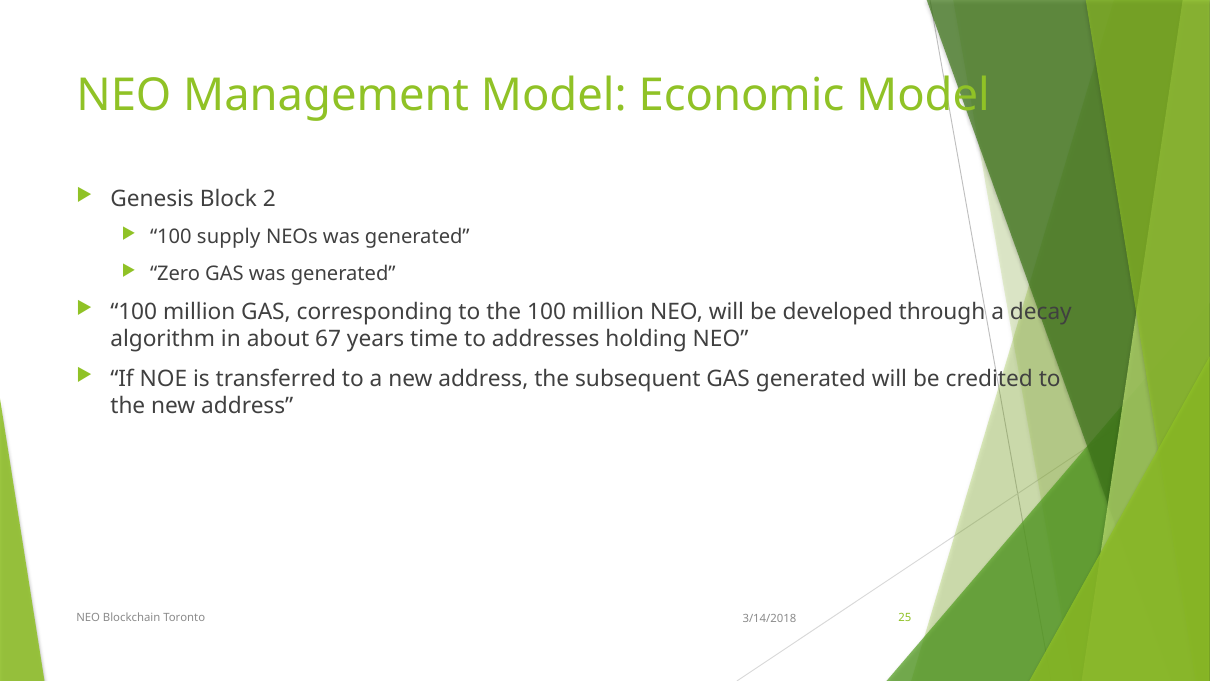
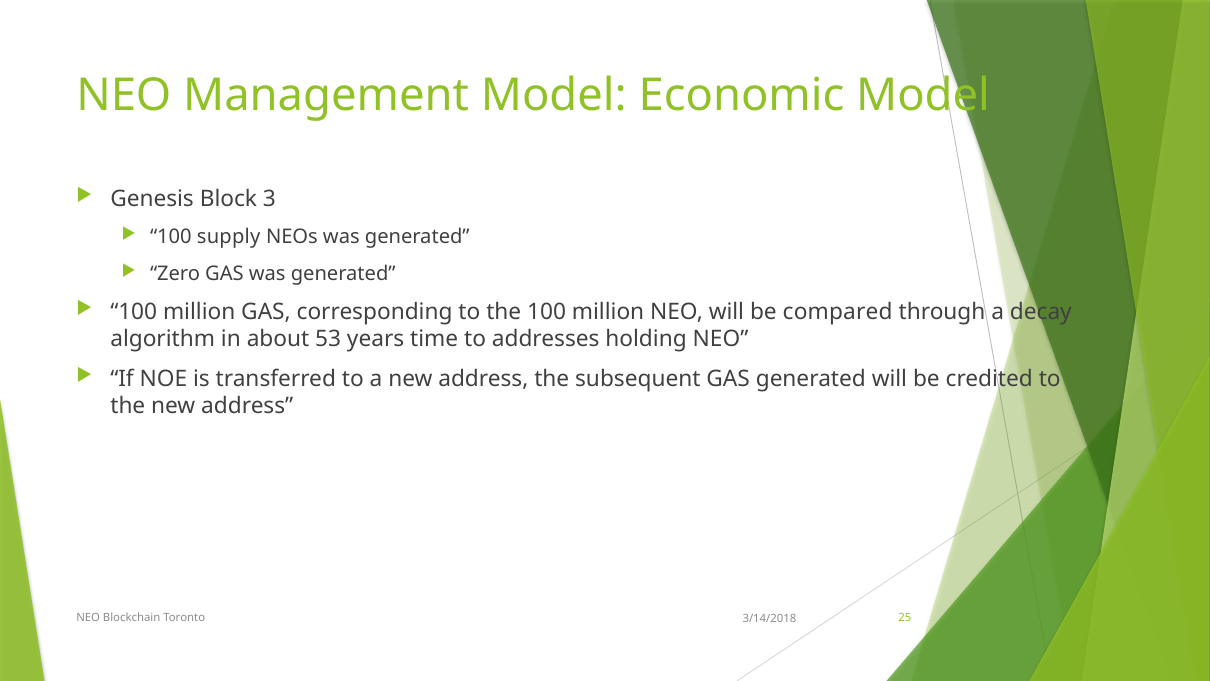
2: 2 -> 3
developed: developed -> compared
67: 67 -> 53
